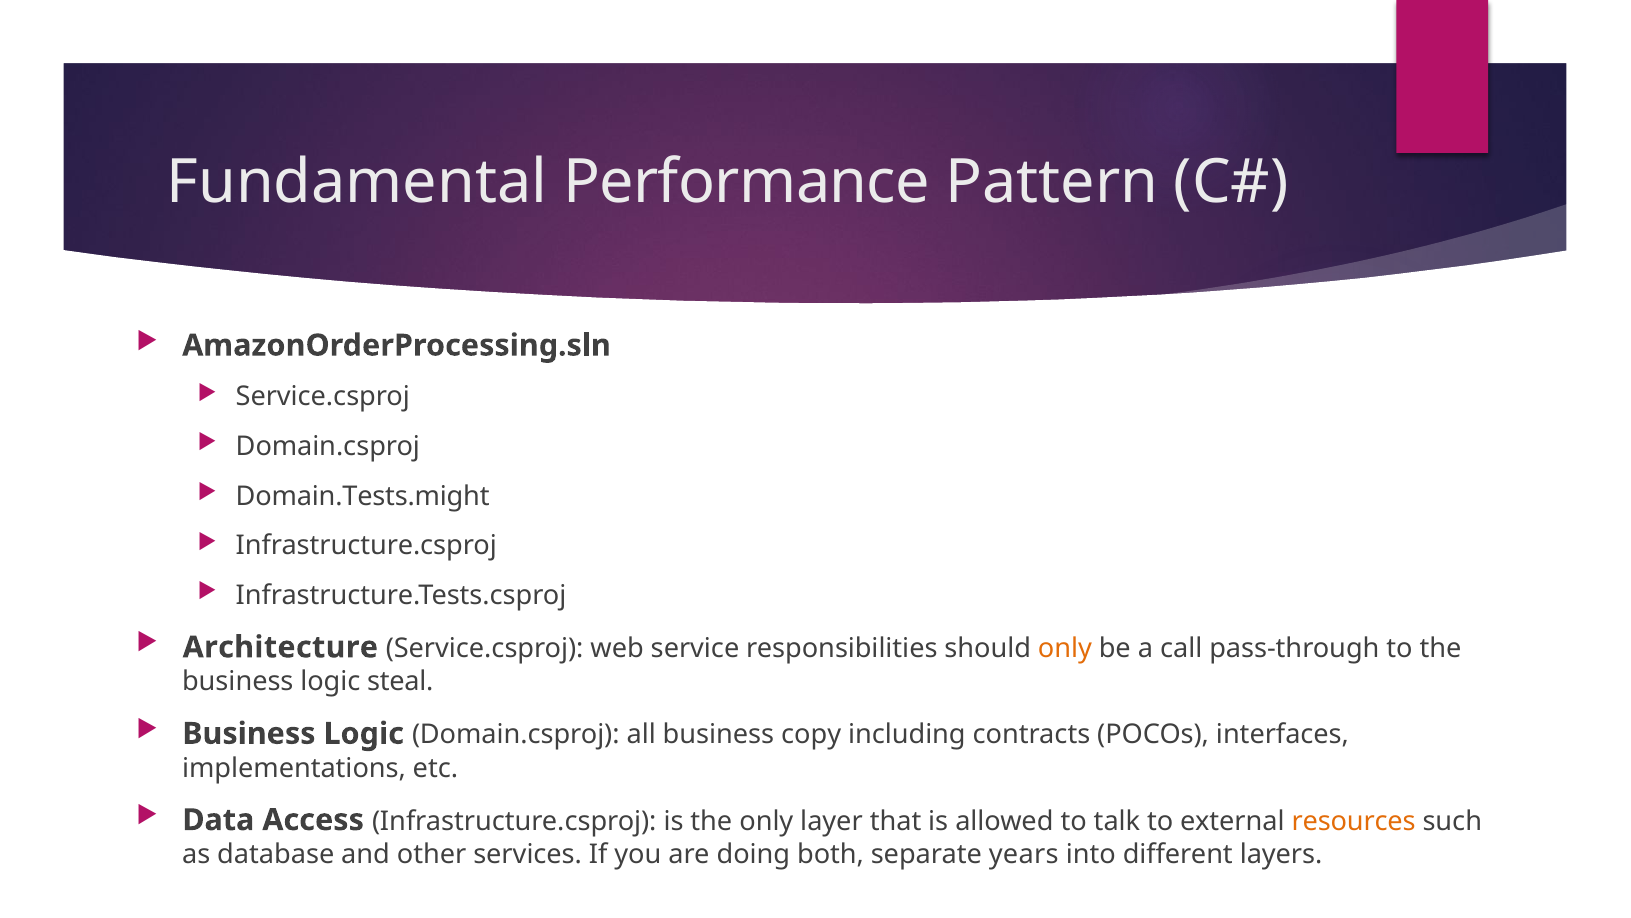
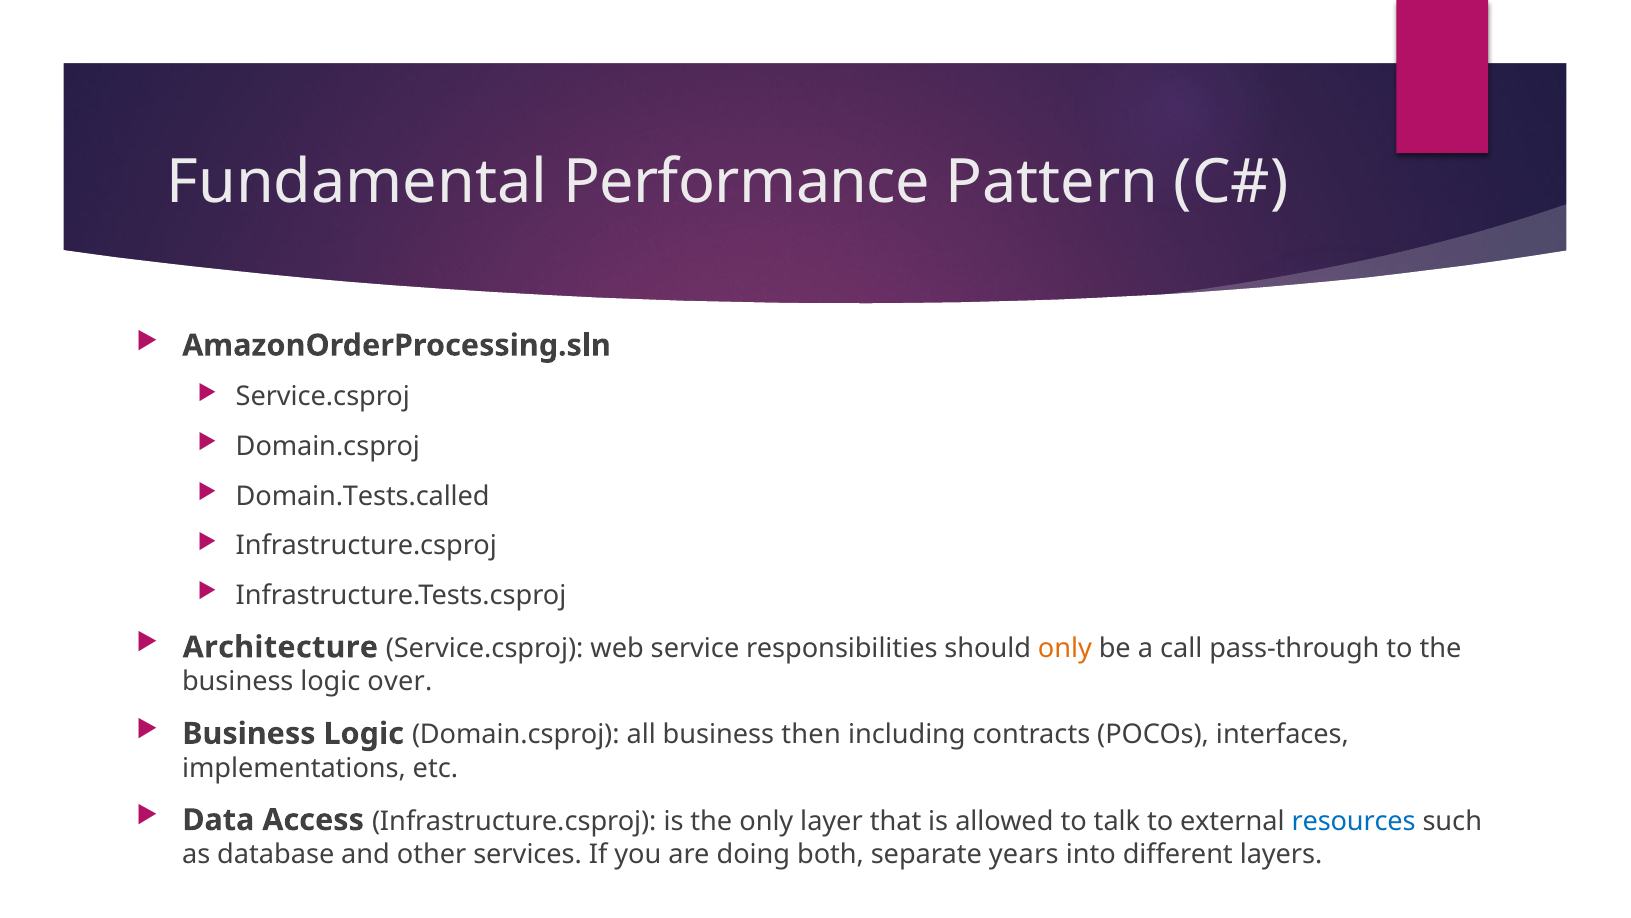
Domain.Tests.might: Domain.Tests.might -> Domain.Tests.called
steal: steal -> over
copy: copy -> then
resources colour: orange -> blue
